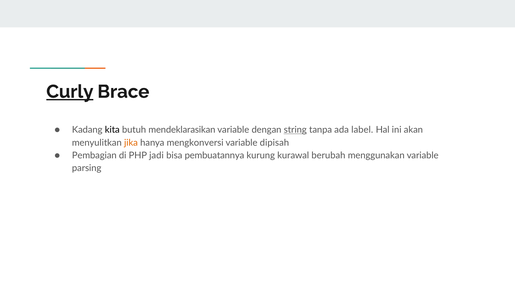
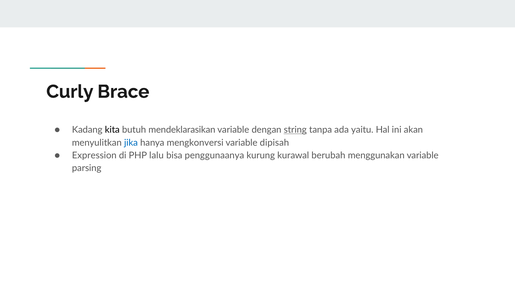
Curly underline: present -> none
label: label -> yaitu
jika colour: orange -> blue
Pembagian: Pembagian -> Expression
jadi: jadi -> lalu
pembuatannya: pembuatannya -> penggunaanya
